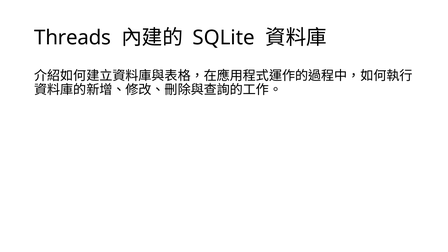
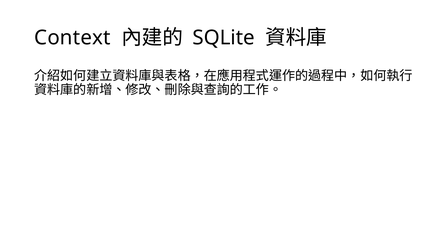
Threads: Threads -> Context
